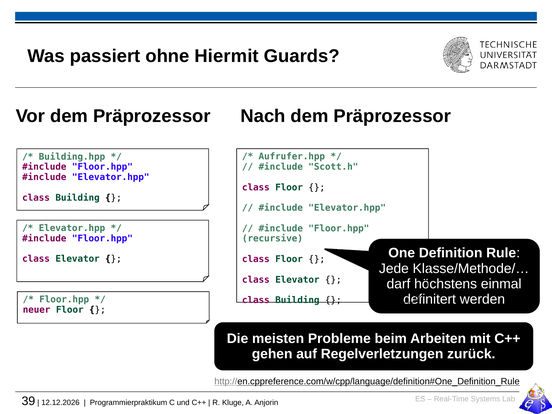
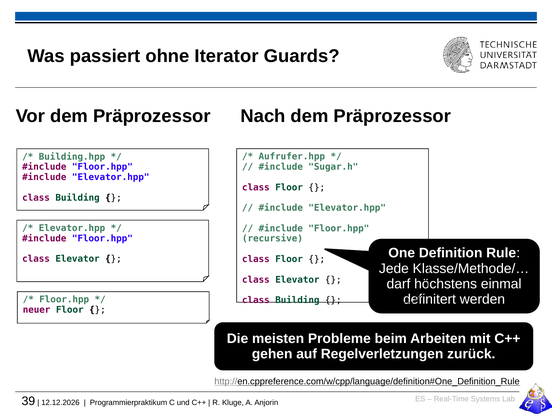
Hiermit: Hiermit -> Iterator
Scott.h: Scott.h -> Sugar.h
